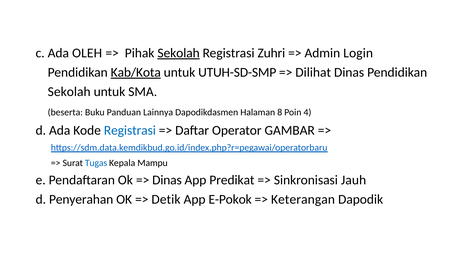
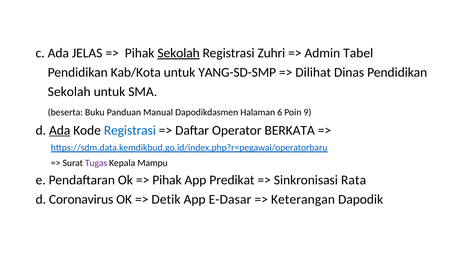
OLEH: OLEH -> JELAS
Login: Login -> Tabel
Kab/Kota underline: present -> none
UTUH-SD-SMP: UTUH-SD-SMP -> YANG-SD-SMP
Lainnya: Lainnya -> Manual
8: 8 -> 6
4: 4 -> 9
Ada at (60, 130) underline: none -> present
GAMBAR: GAMBAR -> BERKATA
Tugas colour: blue -> purple
Dinas at (167, 180): Dinas -> Pihak
Jauh: Jauh -> Rata
Penyerahan: Penyerahan -> Coronavirus
E-Pokok: E-Pokok -> E-Dasar
